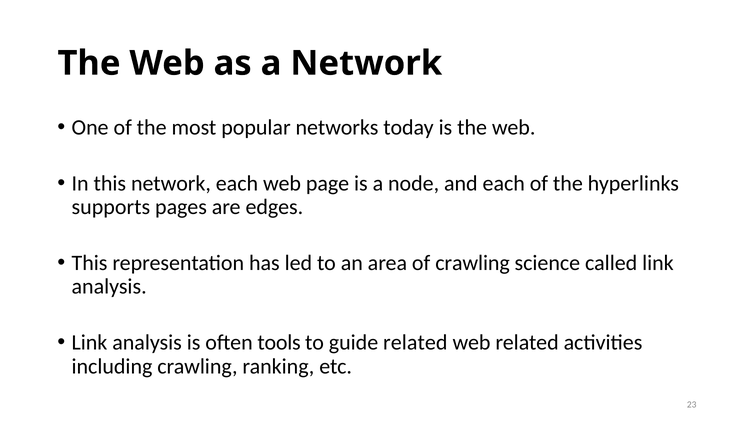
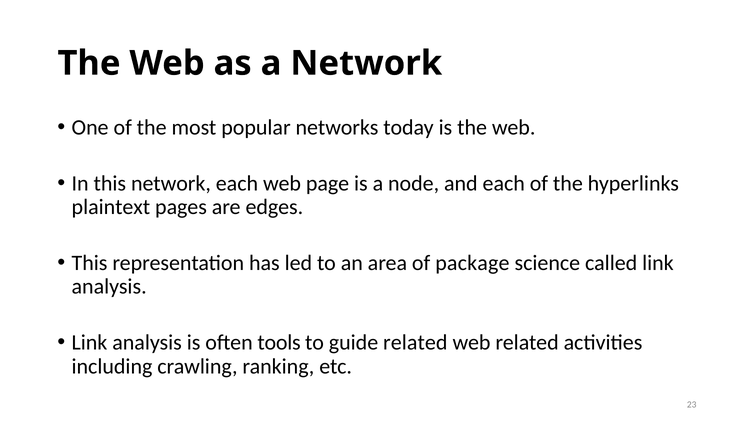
supports: supports -> plaintext
of crawling: crawling -> package
